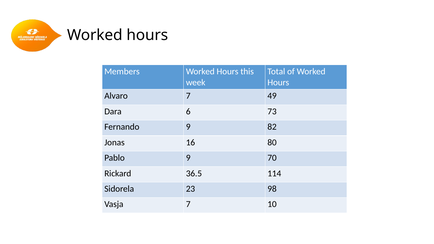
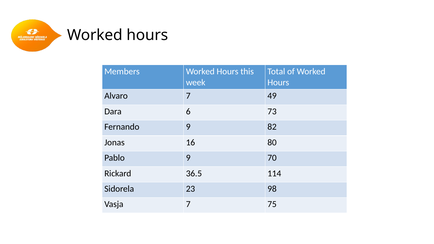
10: 10 -> 75
